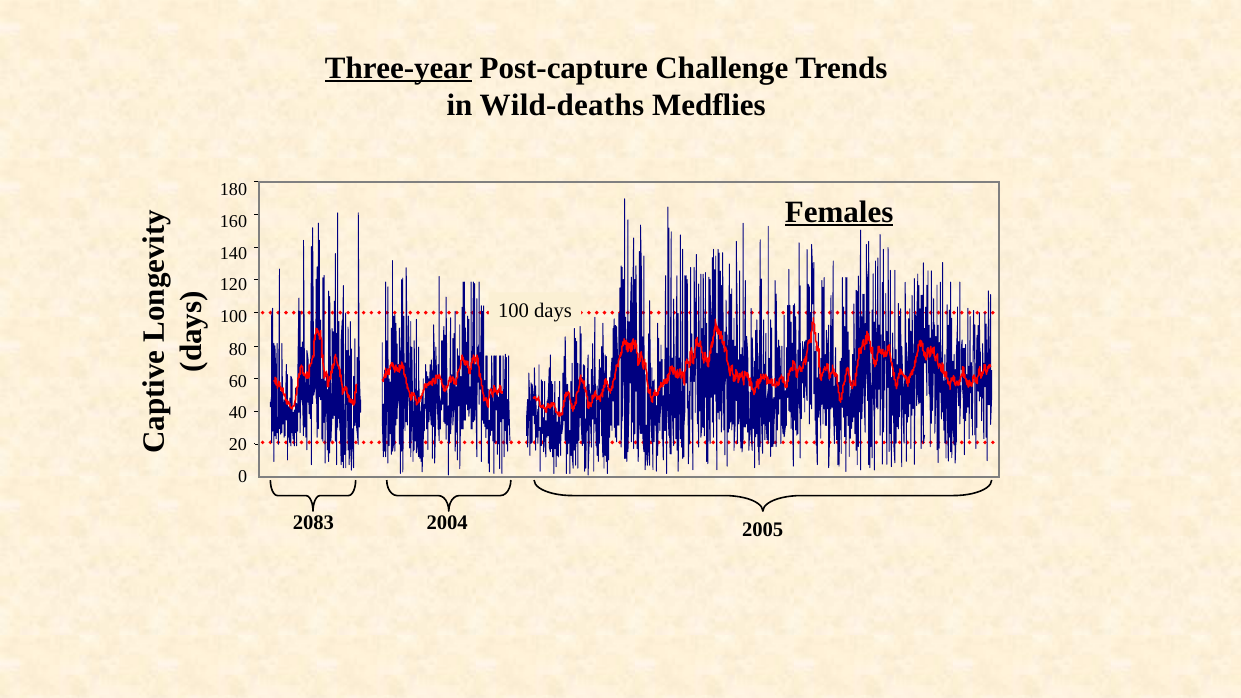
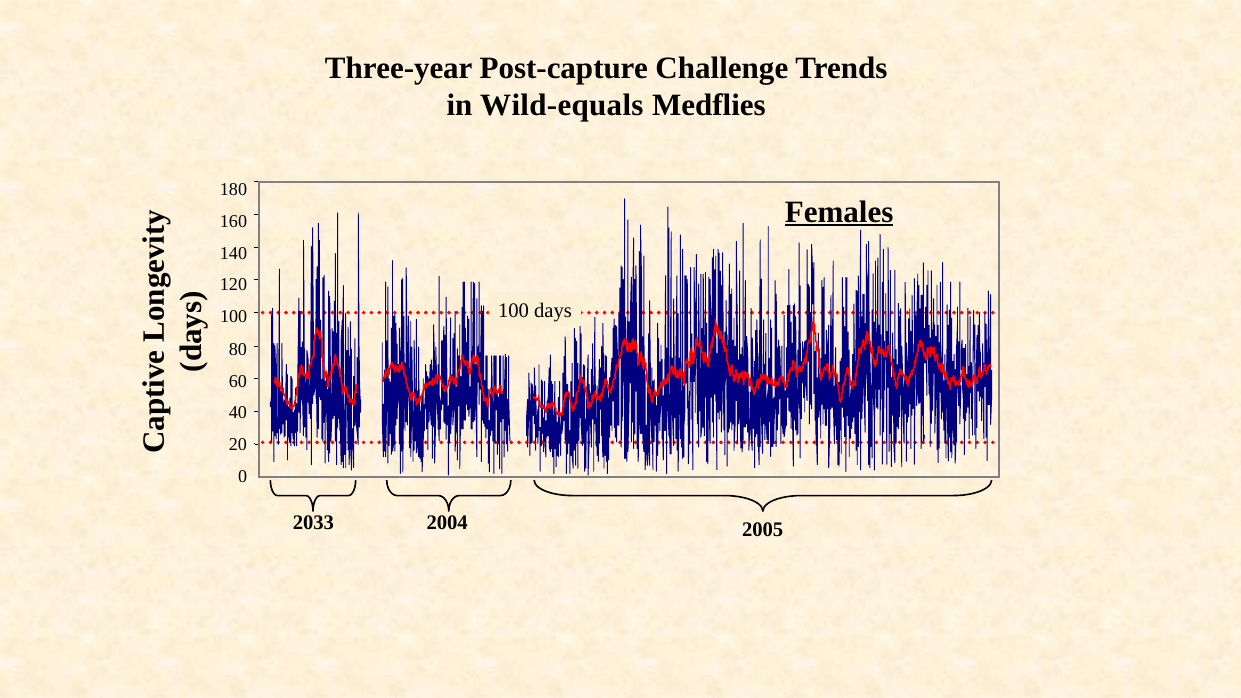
Three-year underline: present -> none
Wild-deaths: Wild-deaths -> Wild-equals
2083: 2083 -> 2033
